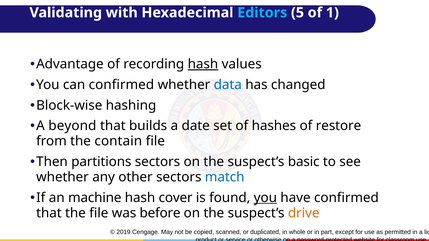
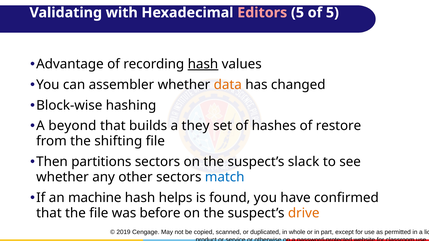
Editors colour: light blue -> pink
of 1: 1 -> 5
can confirmed: confirmed -> assembler
data colour: blue -> orange
date: date -> they
contain: contain -> shifting
basic: basic -> slack
cover: cover -> helps
you at (265, 198) underline: present -> none
